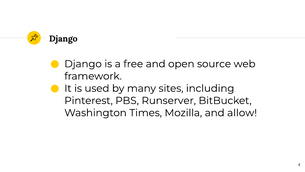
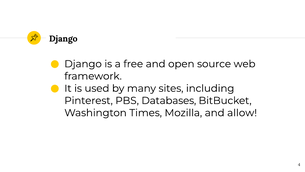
Runserver: Runserver -> Databases
